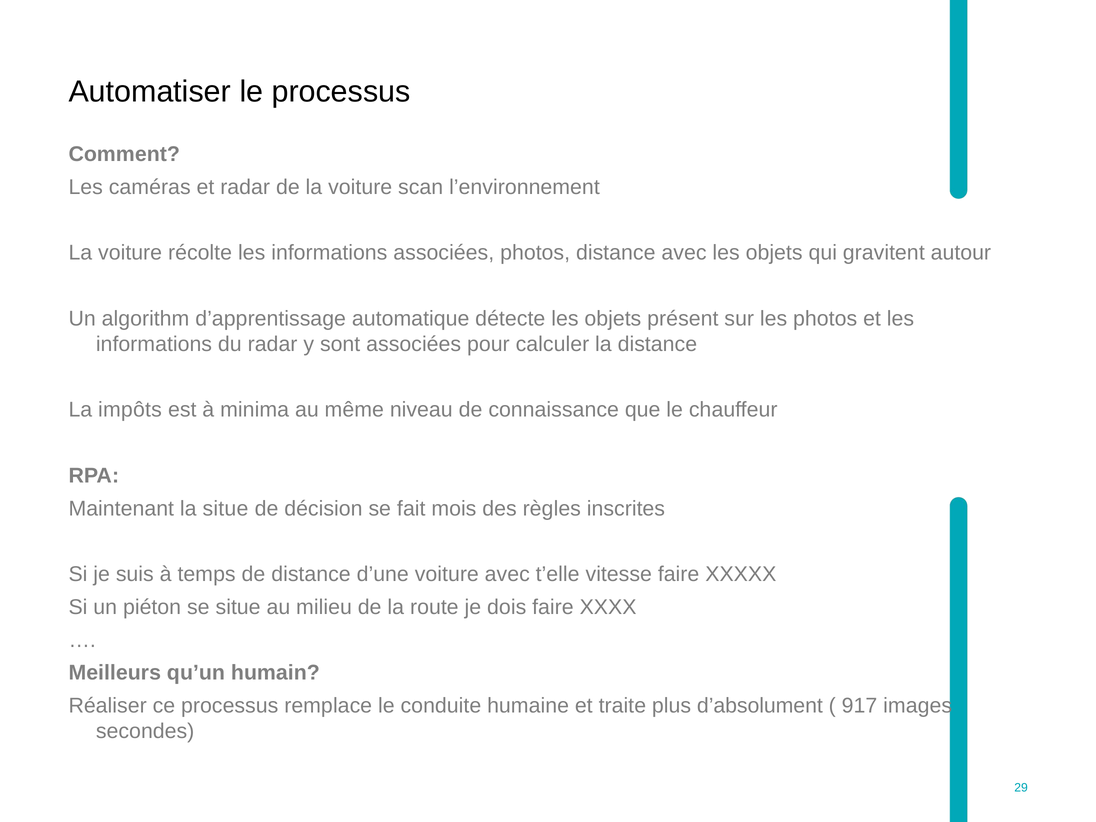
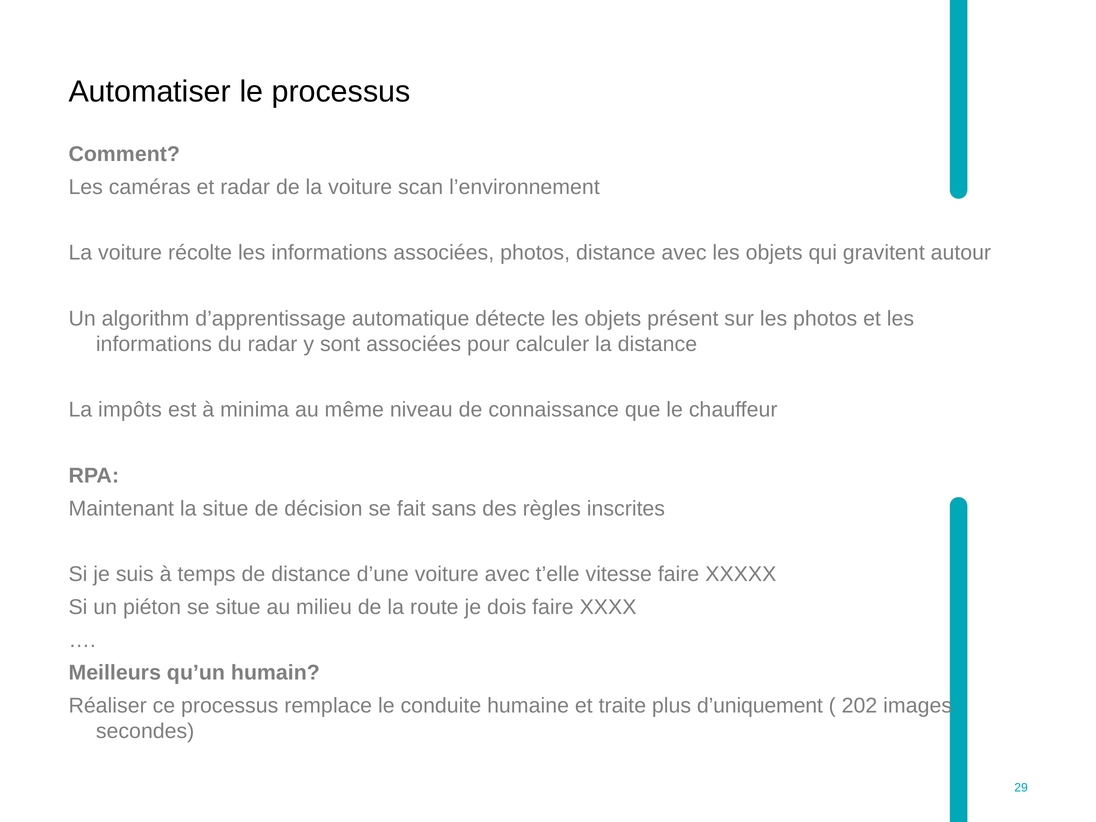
mois: mois -> sans
d’absolument: d’absolument -> d’uniquement
917: 917 -> 202
